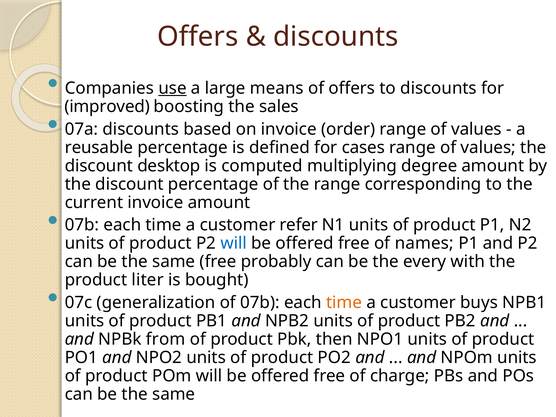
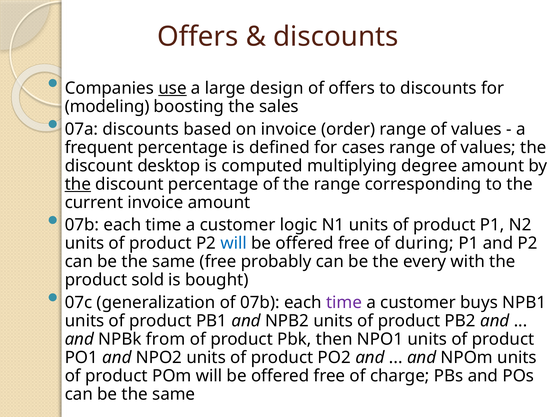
means: means -> design
improved: improved -> modeling
reusable: reusable -> frequent
the at (78, 184) underline: none -> present
refer: refer -> logic
names: names -> during
liter: liter -> sold
time at (344, 303) colour: orange -> purple
